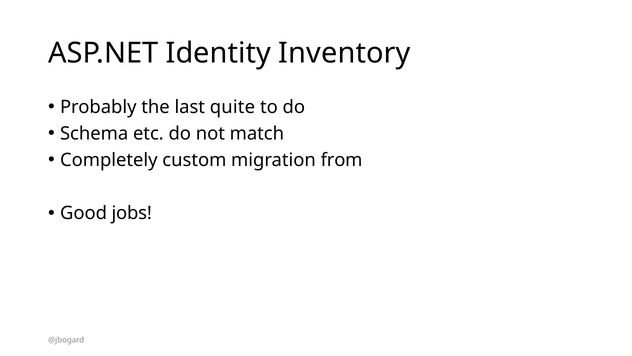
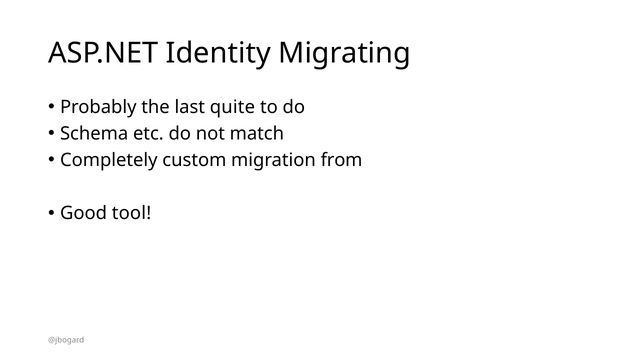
Inventory: Inventory -> Migrating
jobs: jobs -> tool
